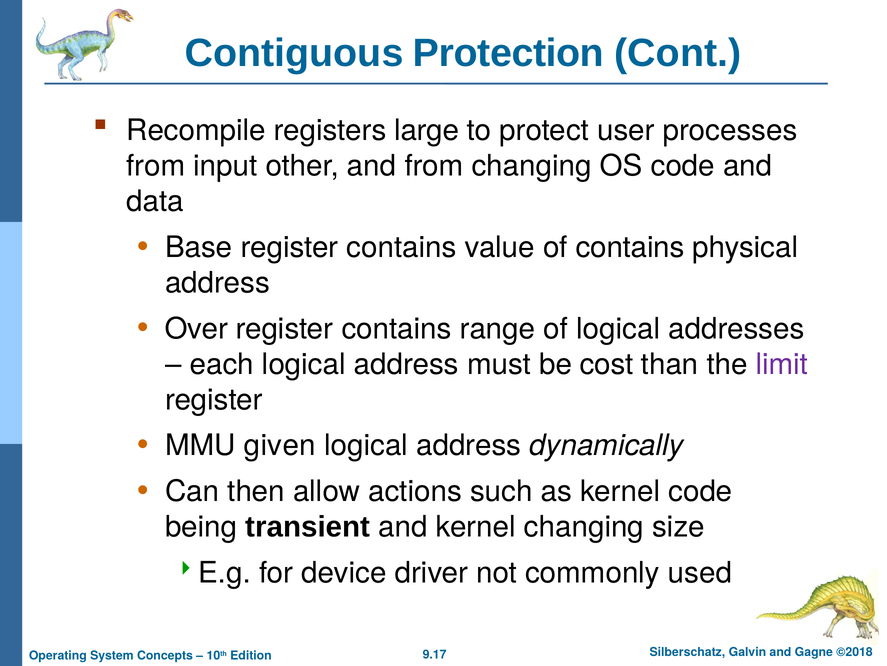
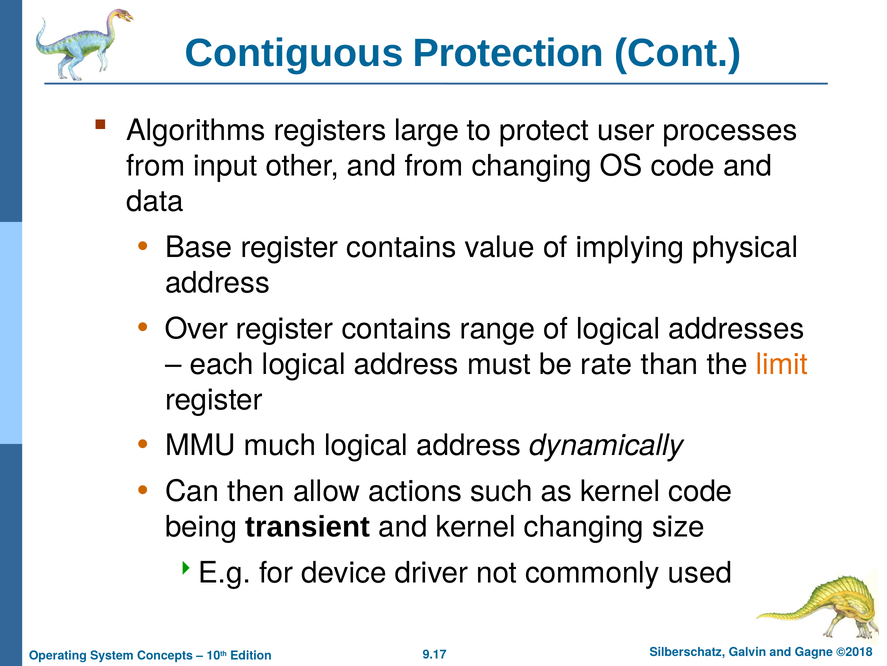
Recompile: Recompile -> Algorithms
of contains: contains -> implying
cost: cost -> rate
limit colour: purple -> orange
given: given -> much
